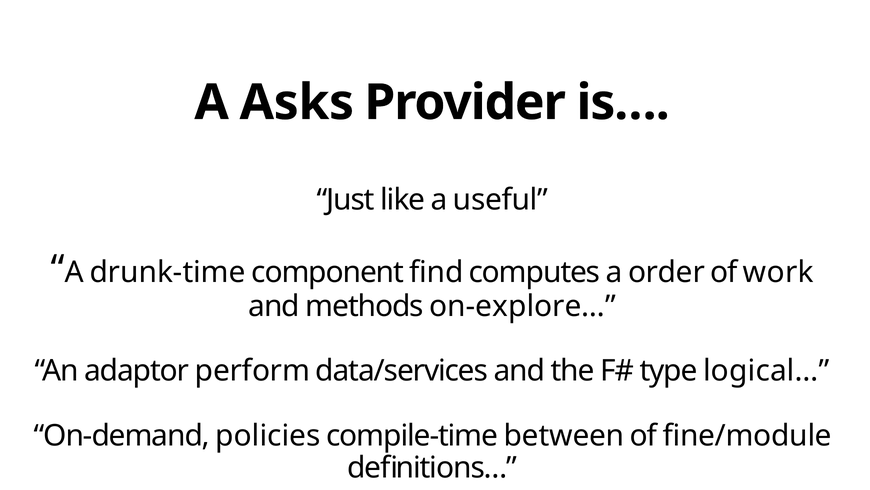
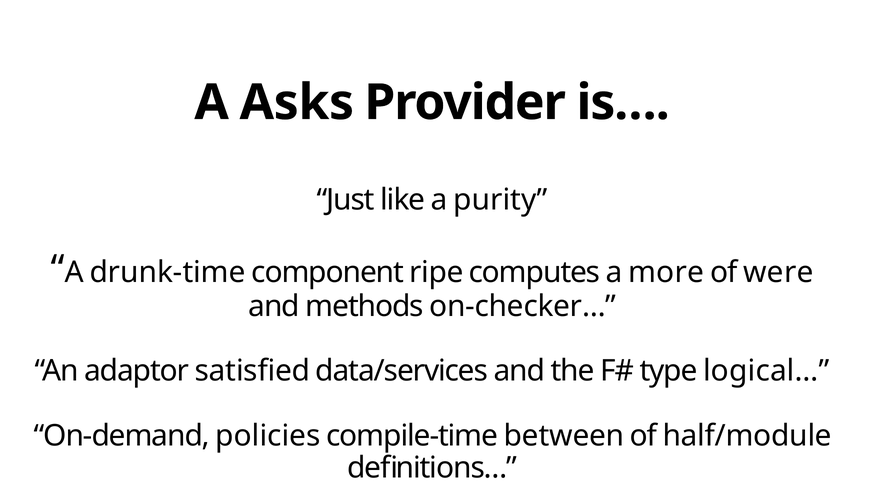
useful: useful -> purity
find: find -> ripe
order: order -> more
work: work -> were
on-explore…: on-explore… -> on-checker…
perform: perform -> satisfied
fine/module: fine/module -> half/module
